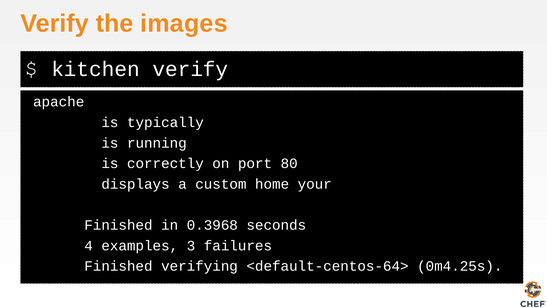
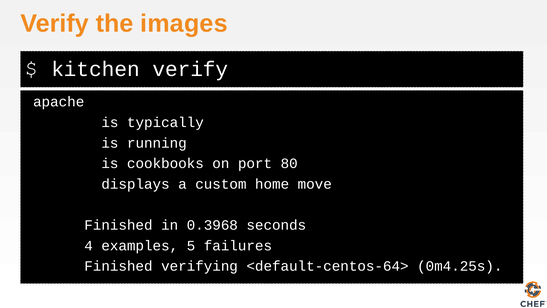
correctly: correctly -> cookbooks
your: your -> move
3: 3 -> 5
